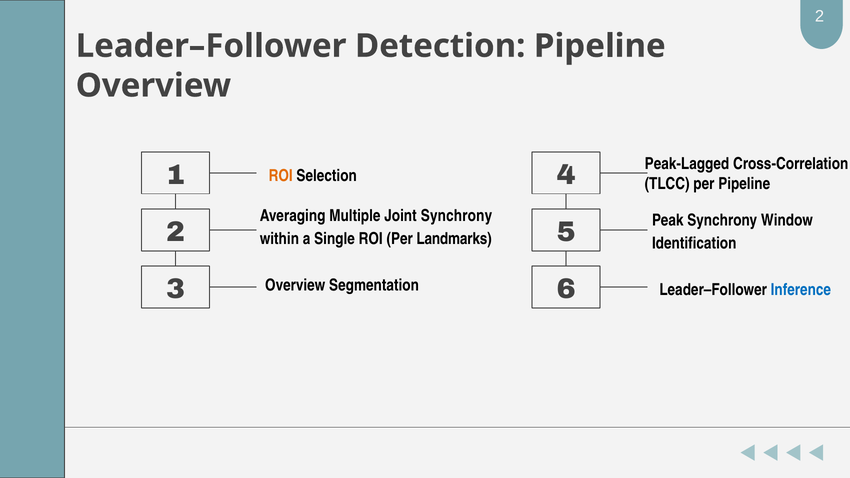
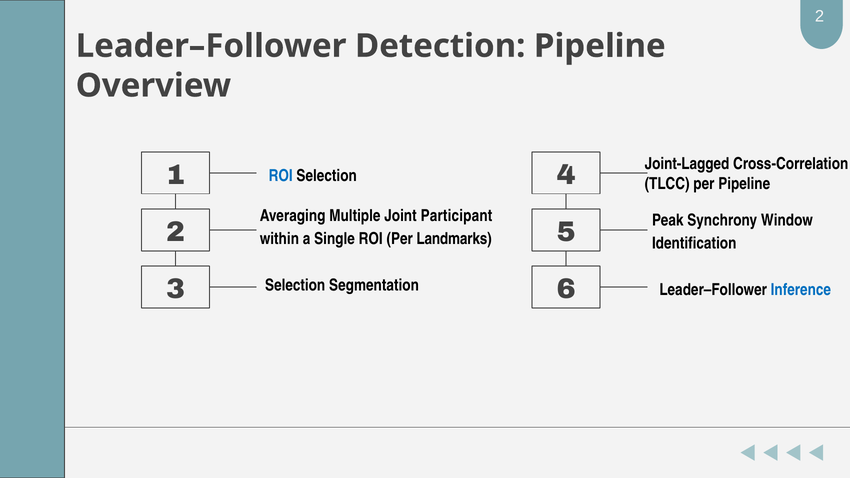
Peak-Lagged: Peak-Lagged -> Joint-Lagged
ROI at (281, 176) colour: orange -> blue
Joint Synchrony: Synchrony -> Participant
3 Overview: Overview -> Selection
